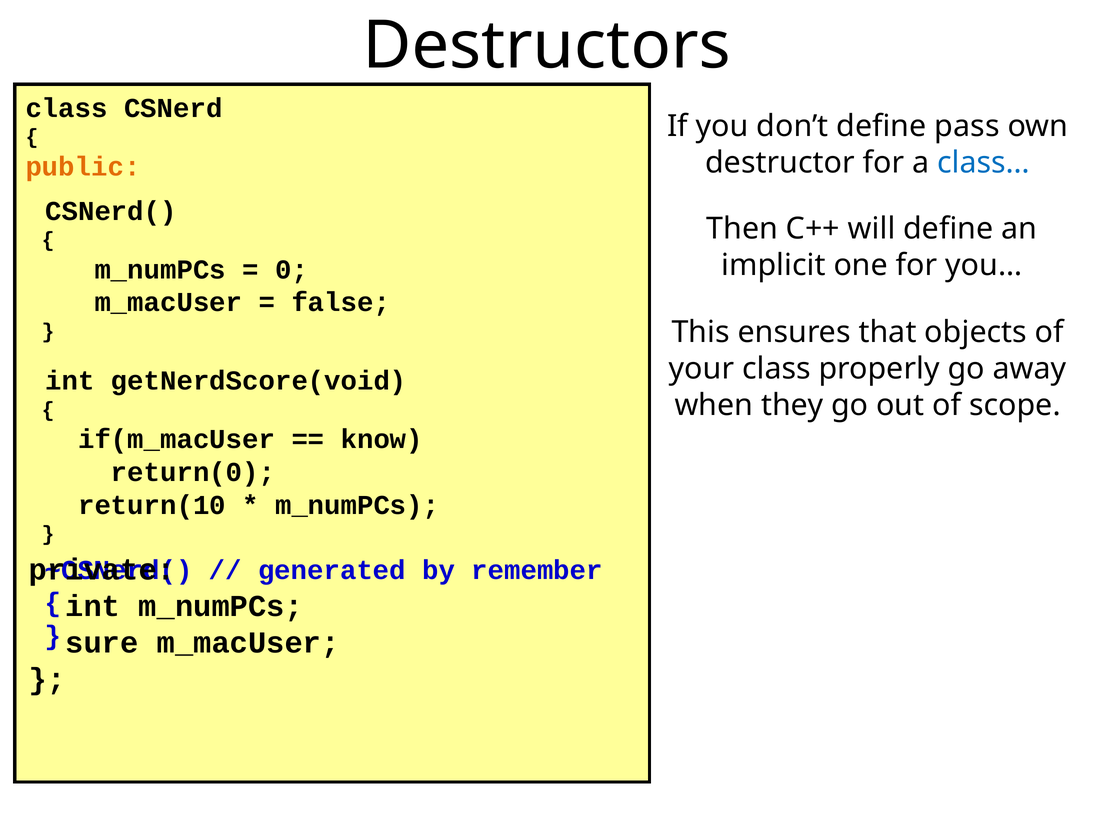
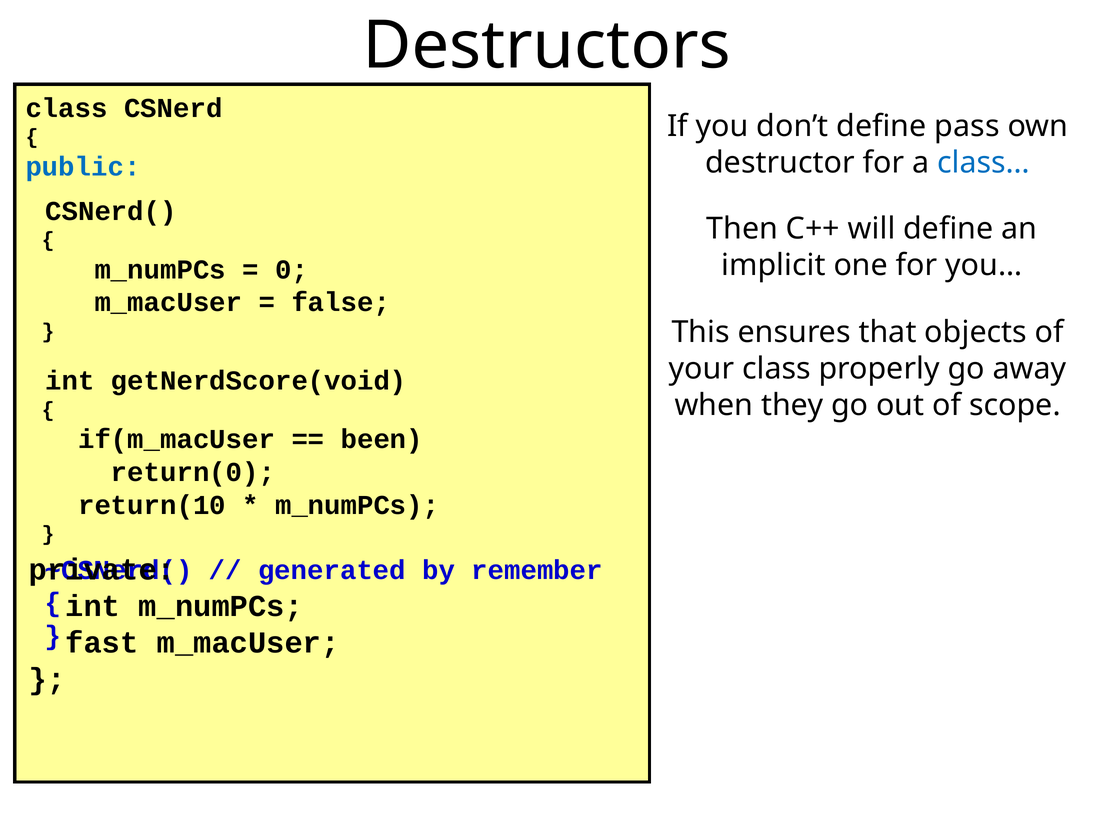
public colour: orange -> blue
know: know -> been
sure: sure -> fast
